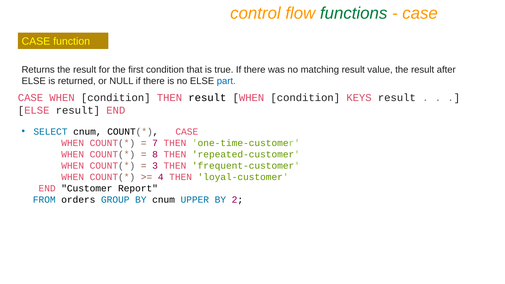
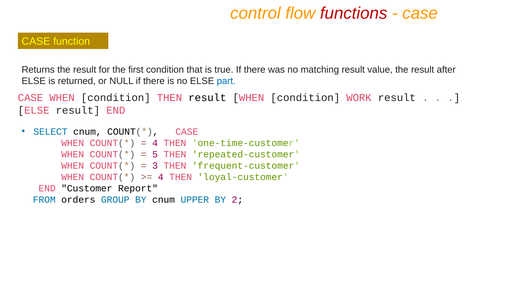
functions colour: green -> red
KEYS: KEYS -> WORK
7 at (155, 143): 7 -> 4
8: 8 -> 5
